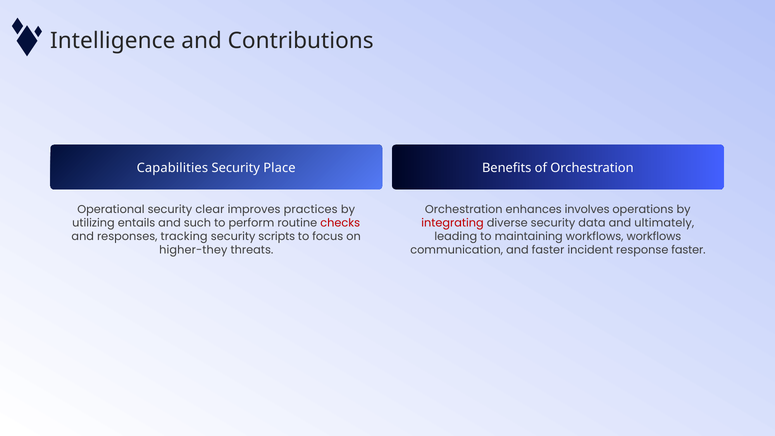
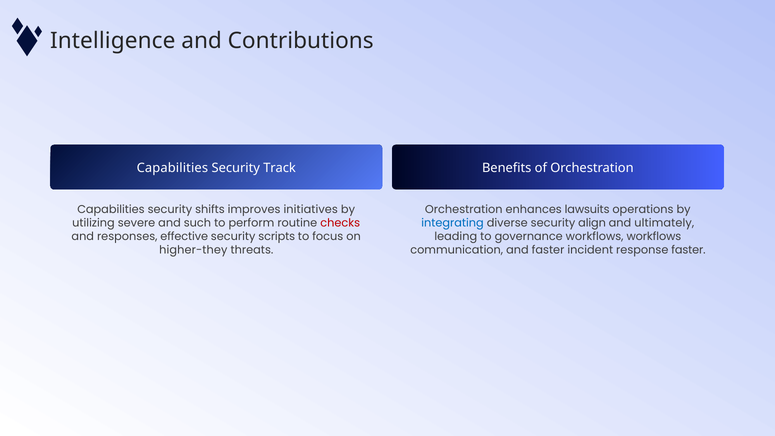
Place: Place -> Track
Operational at (111, 209): Operational -> Capabilities
clear: clear -> shifts
practices: practices -> initiatives
involves: involves -> lawsuits
entails: entails -> severe
integrating colour: red -> blue
data: data -> align
tracking: tracking -> effective
maintaining: maintaining -> governance
